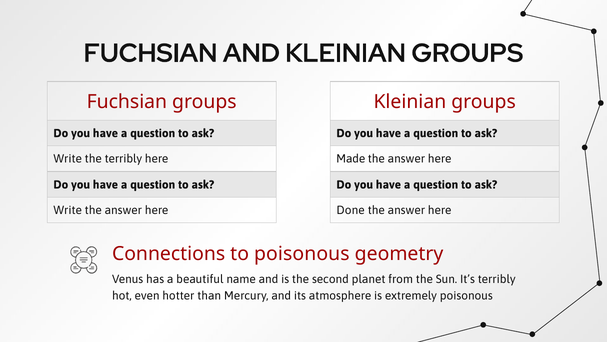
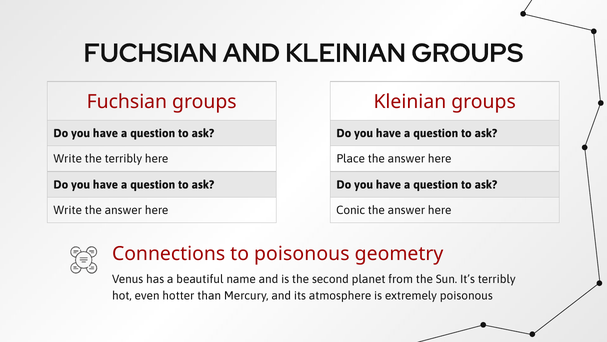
Made: Made -> Place
Done: Done -> Conic
